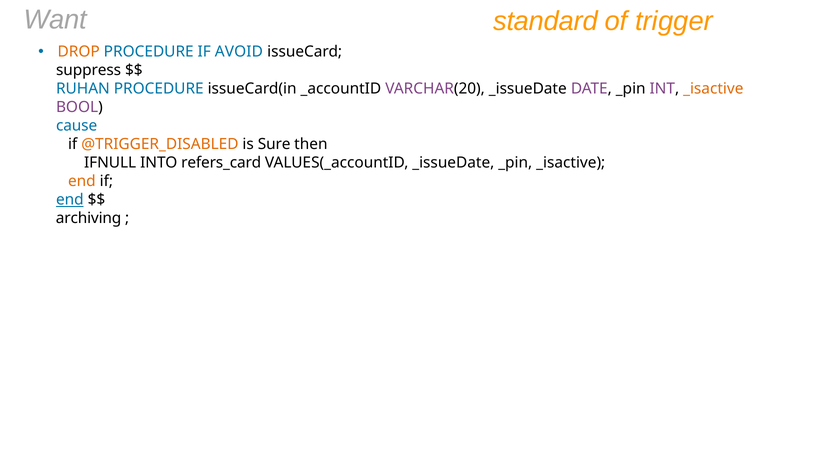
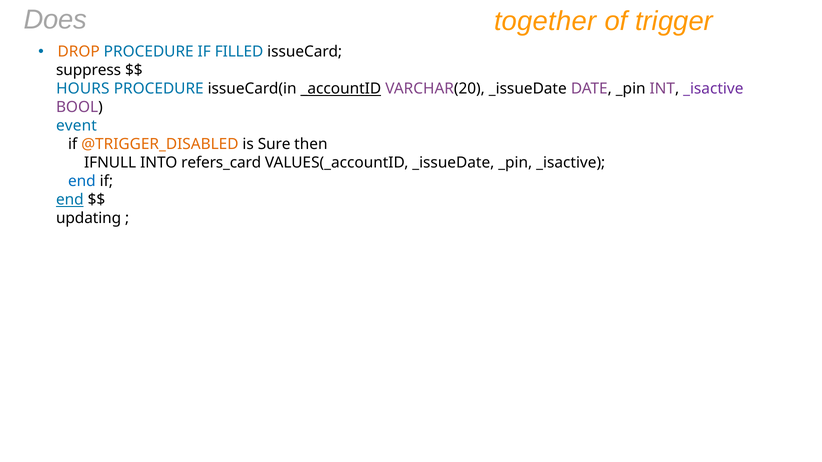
Want: Want -> Does
standard: standard -> together
AVOID: AVOID -> FILLED
RUHAN: RUHAN -> HOURS
_accountID underline: none -> present
_isactive at (713, 89) colour: orange -> purple
cause: cause -> event
end at (82, 181) colour: orange -> blue
archiving: archiving -> updating
